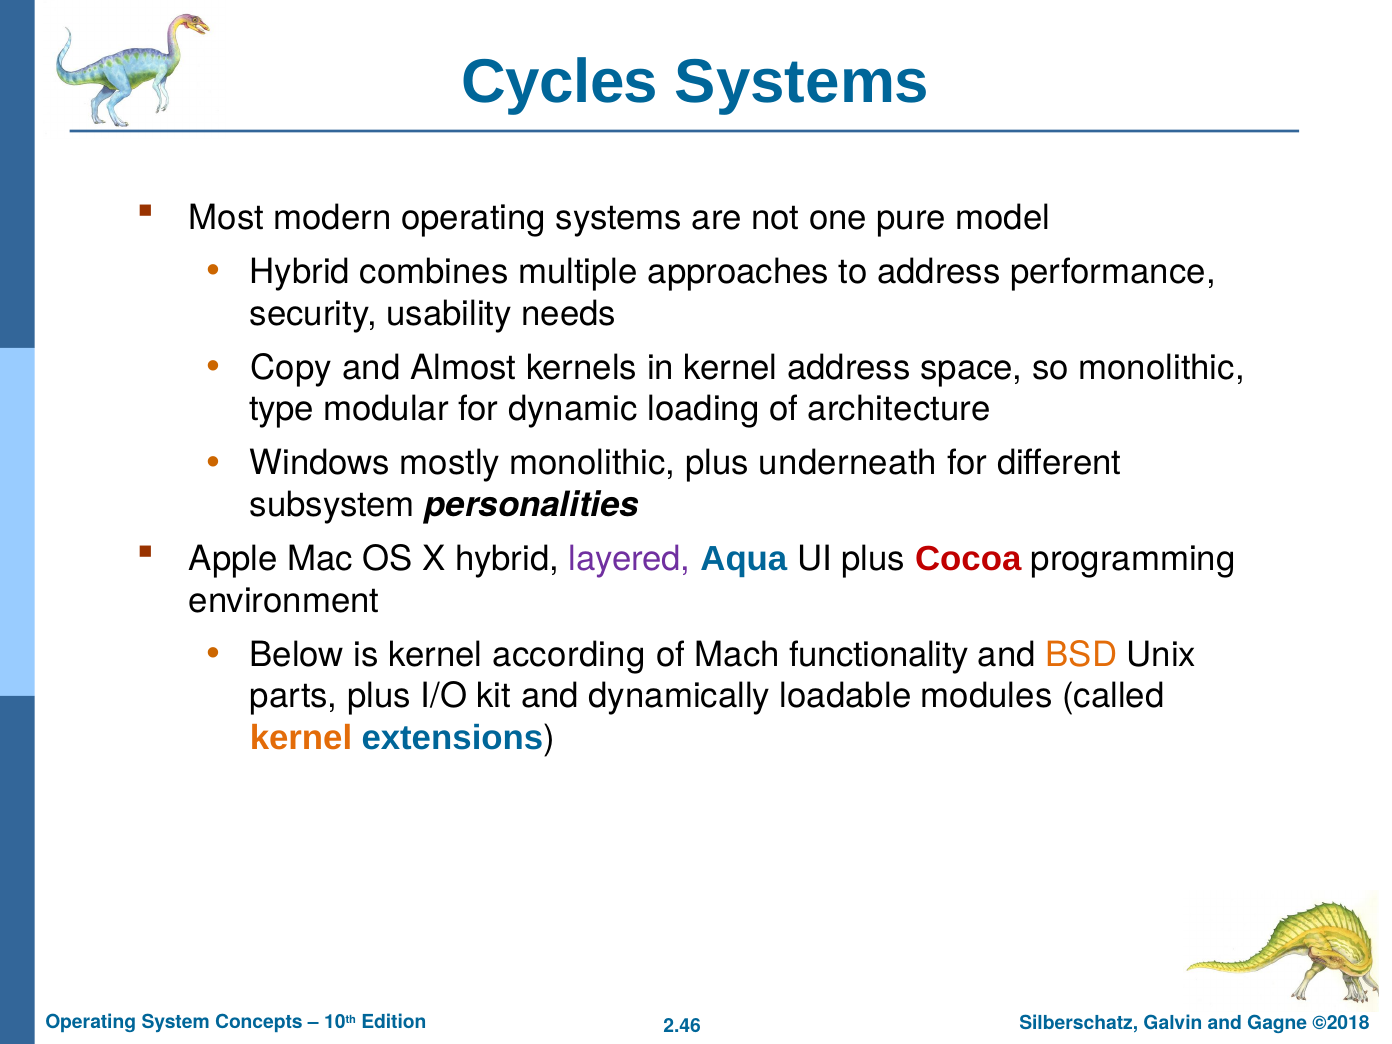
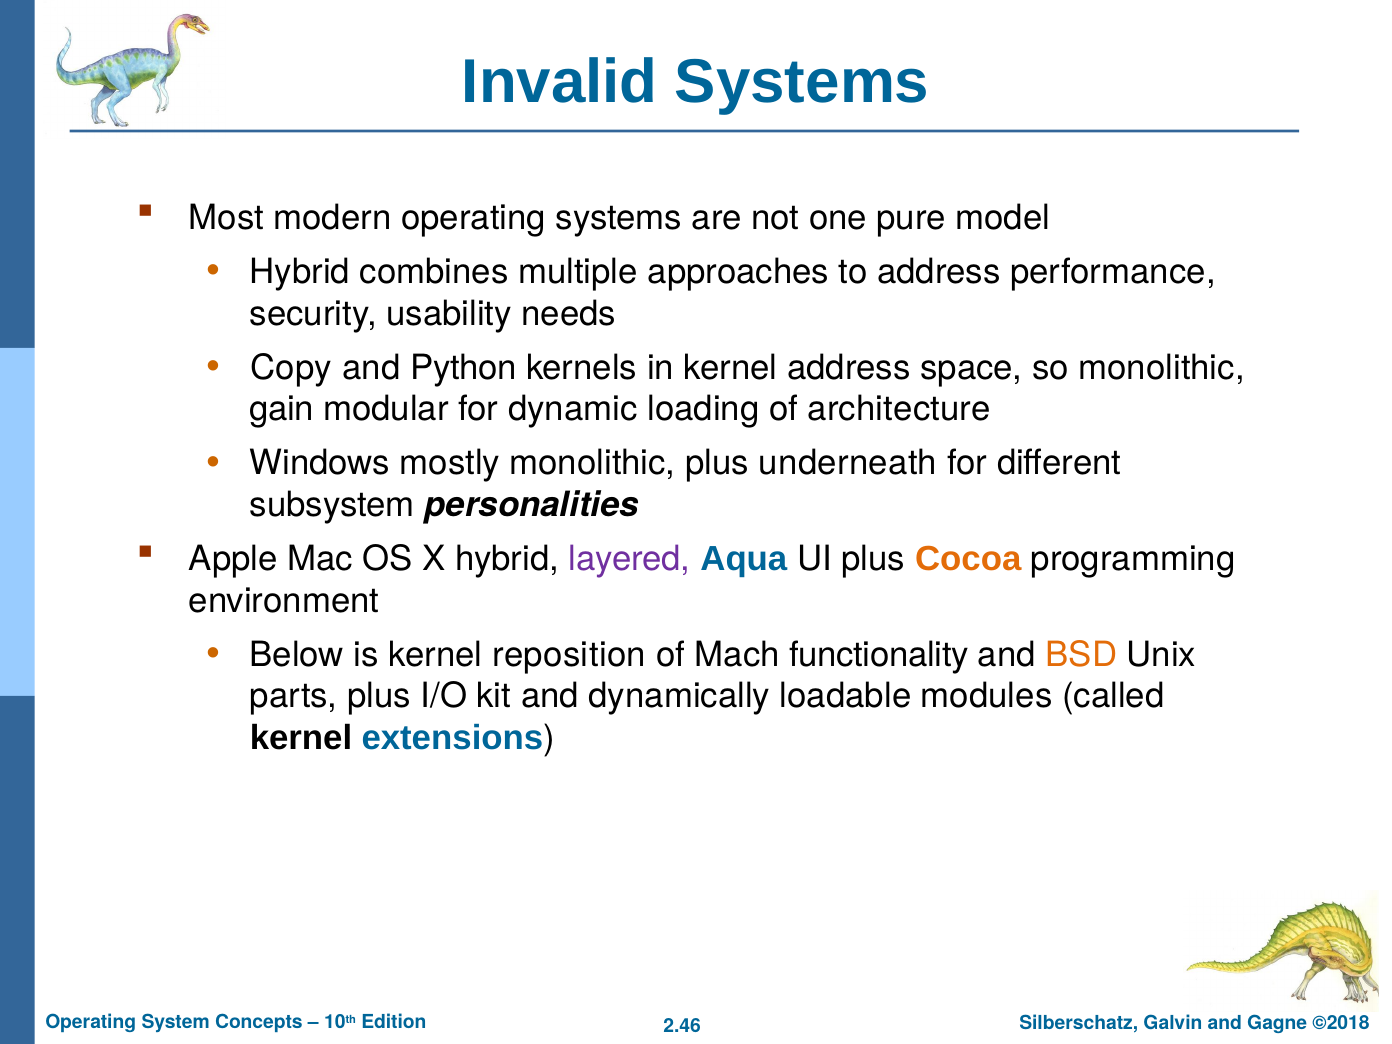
Cycles: Cycles -> Invalid
Almost: Almost -> Python
type: type -> gain
Cocoa colour: red -> orange
according: according -> reposition
kernel at (301, 738) colour: orange -> black
